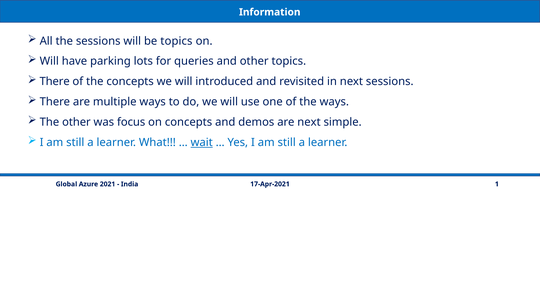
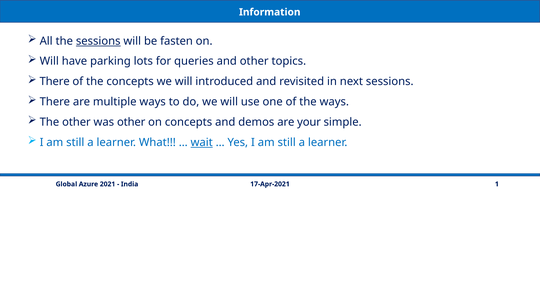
sessions at (98, 41) underline: none -> present
be topics: topics -> fasten
was focus: focus -> other
are next: next -> your
